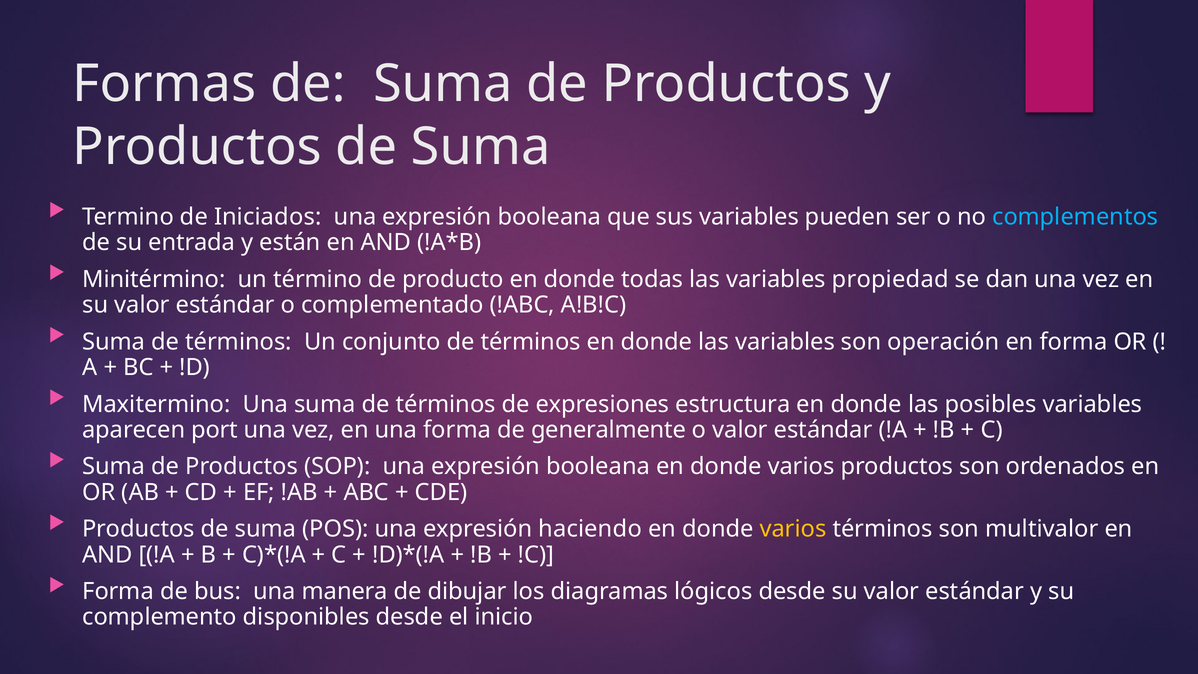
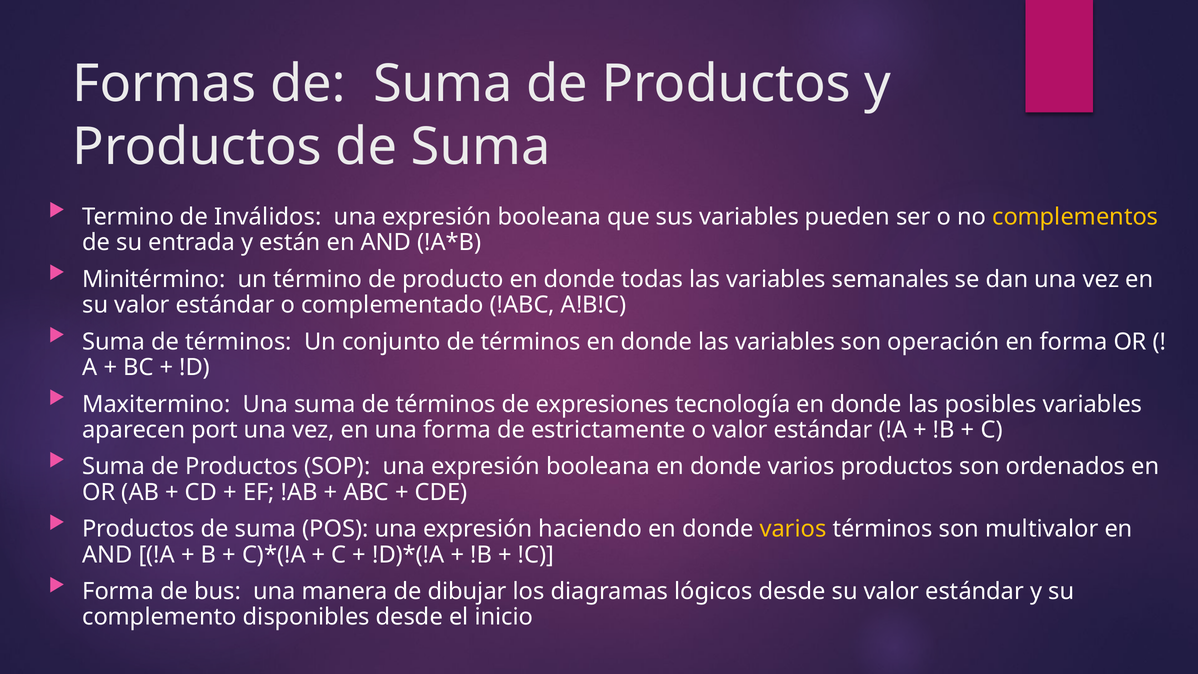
Iniciados: Iniciados -> Inválidos
complementos colour: light blue -> yellow
propiedad: propiedad -> semanales
estructura: estructura -> tecnología
generalmente: generalmente -> estrictamente
